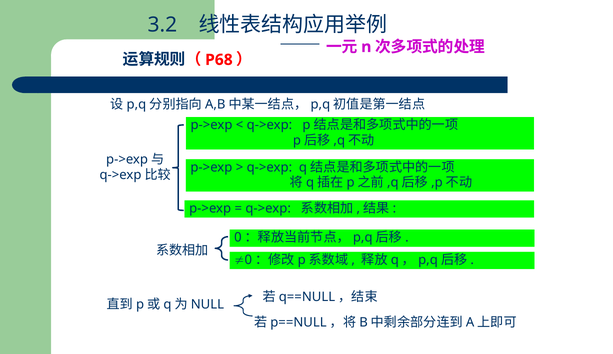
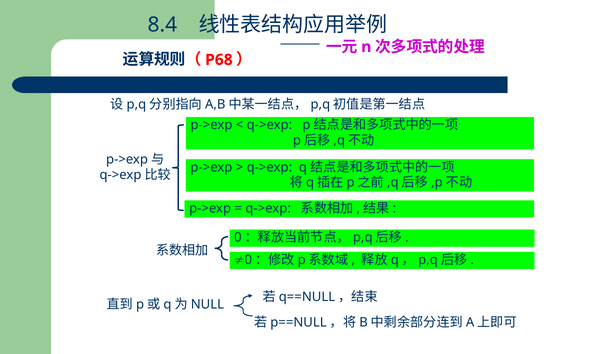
3.2: 3.2 -> 8.4
